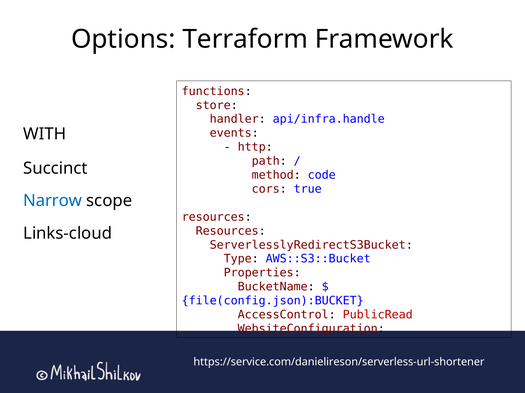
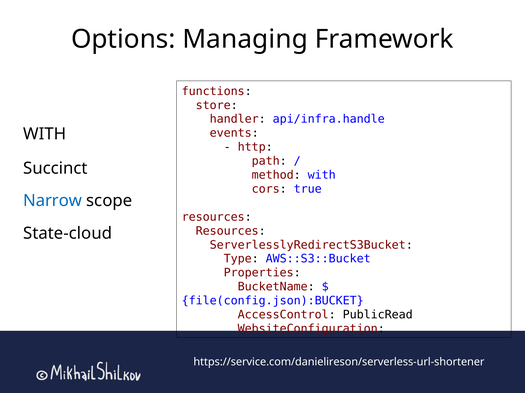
Terraform: Terraform -> Managing
method code: code -> with
Links-cloud: Links-cloud -> State-cloud
PublicRead colour: red -> black
